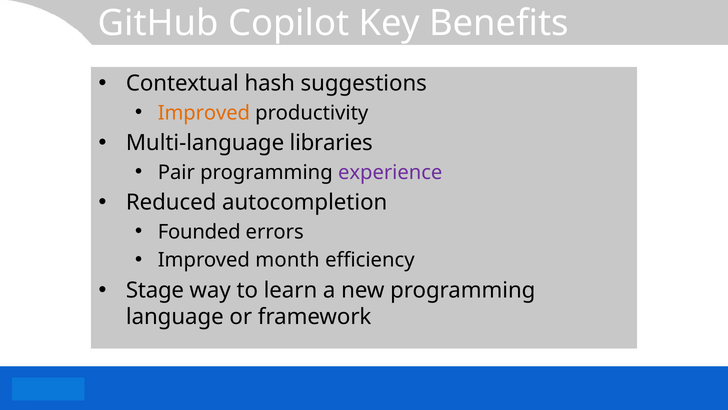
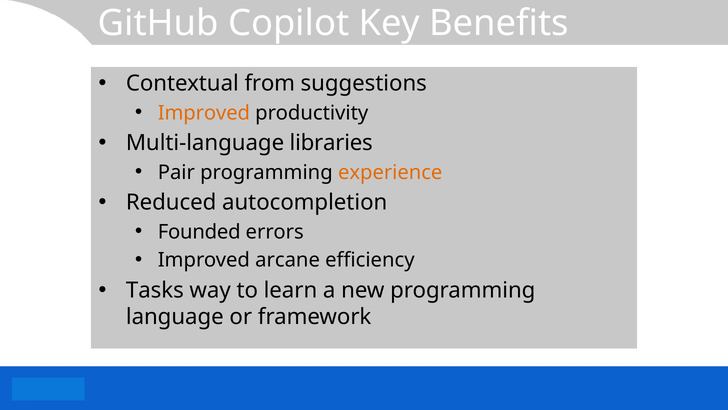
hash: hash -> from
experience colour: purple -> orange
month: month -> arcane
Stage: Stage -> Tasks
